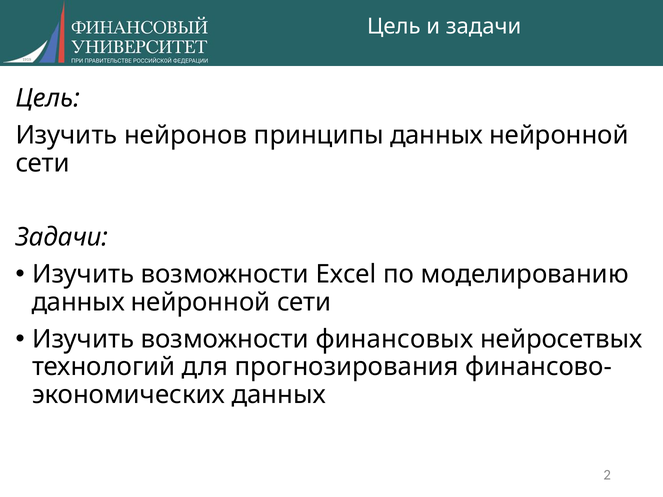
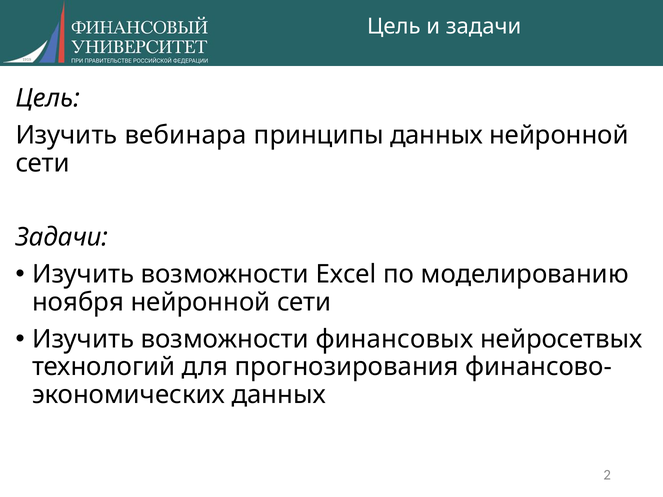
нейронов: нейронов -> вебинара
данных at (78, 302): данных -> ноября
